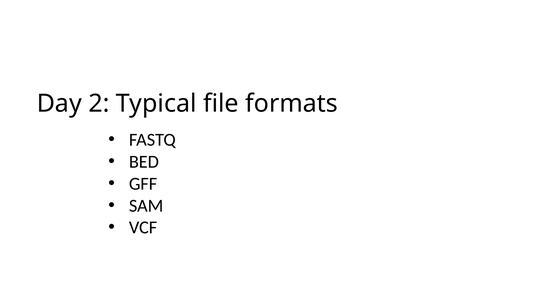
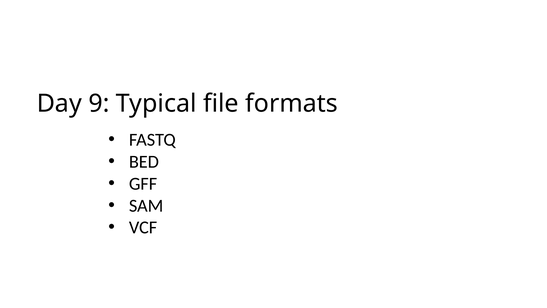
2: 2 -> 9
